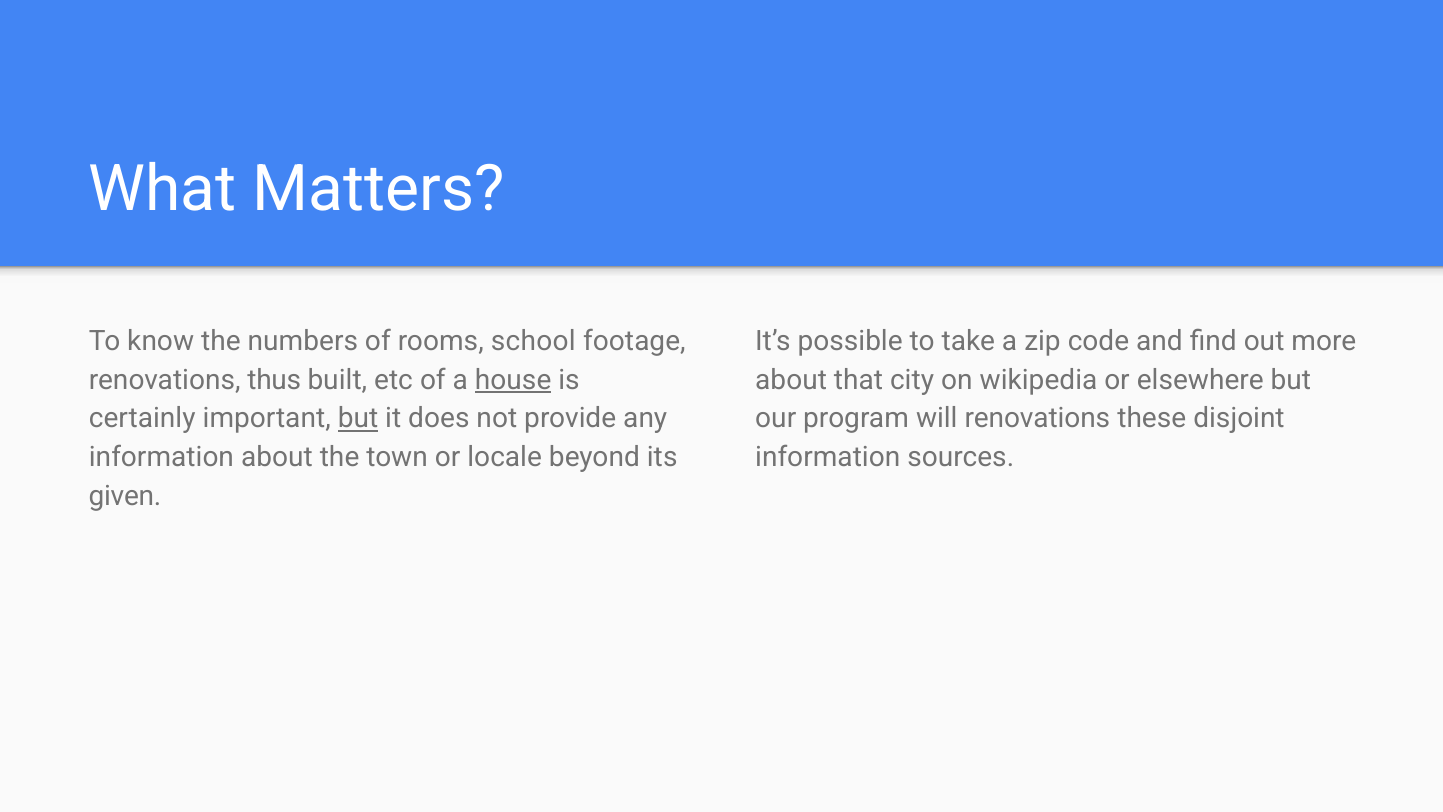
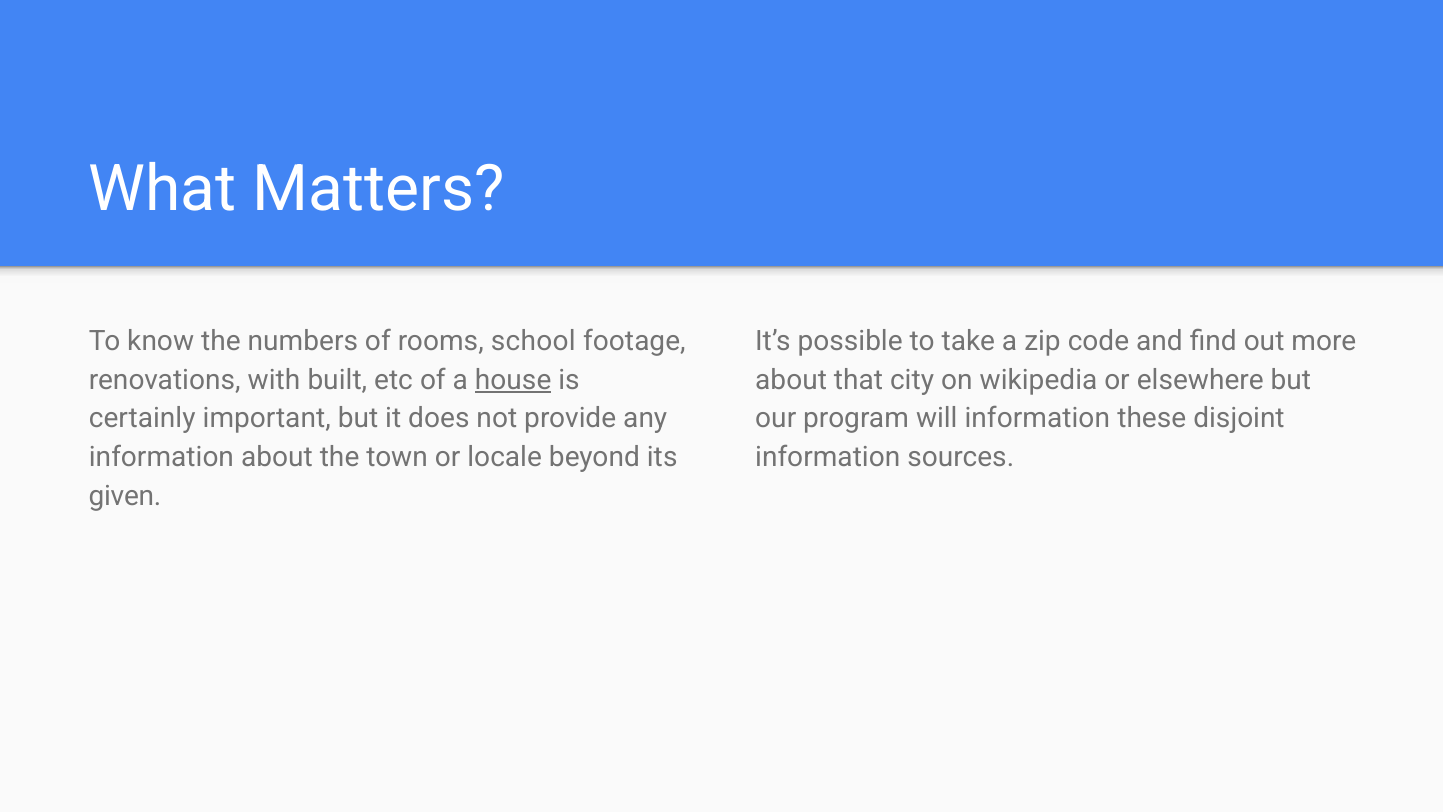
thus: thus -> with
but at (358, 418) underline: present -> none
will renovations: renovations -> information
